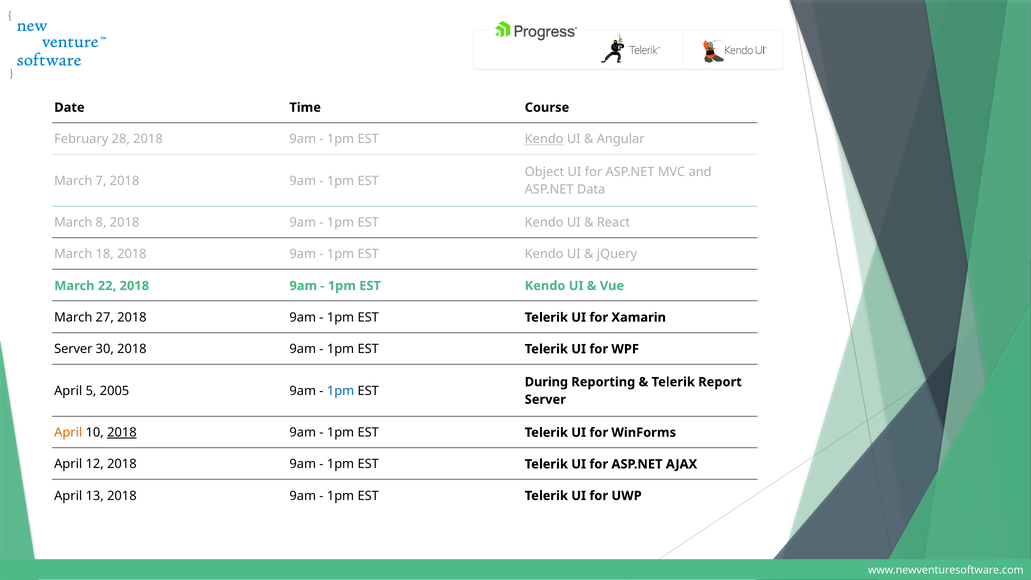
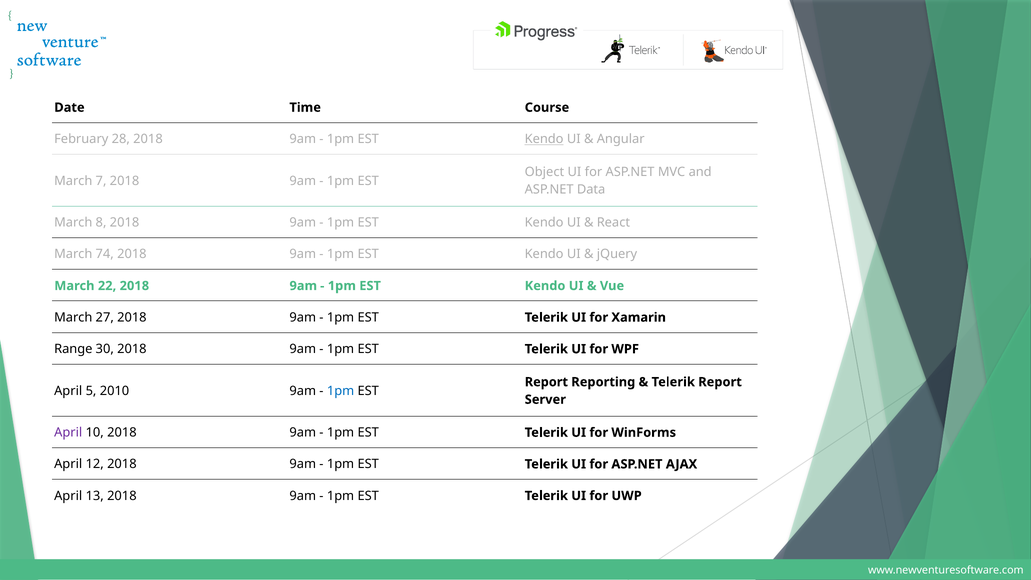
18: 18 -> 74
Server at (73, 349): Server -> Range
During at (546, 382): During -> Report
2005: 2005 -> 2010
April at (68, 433) colour: orange -> purple
2018 at (122, 433) underline: present -> none
